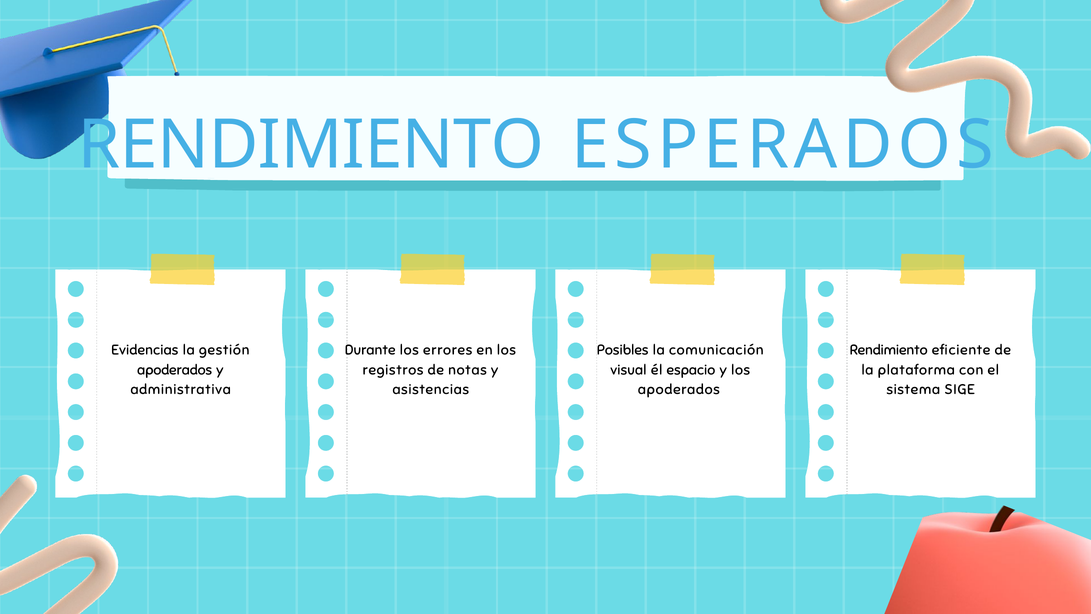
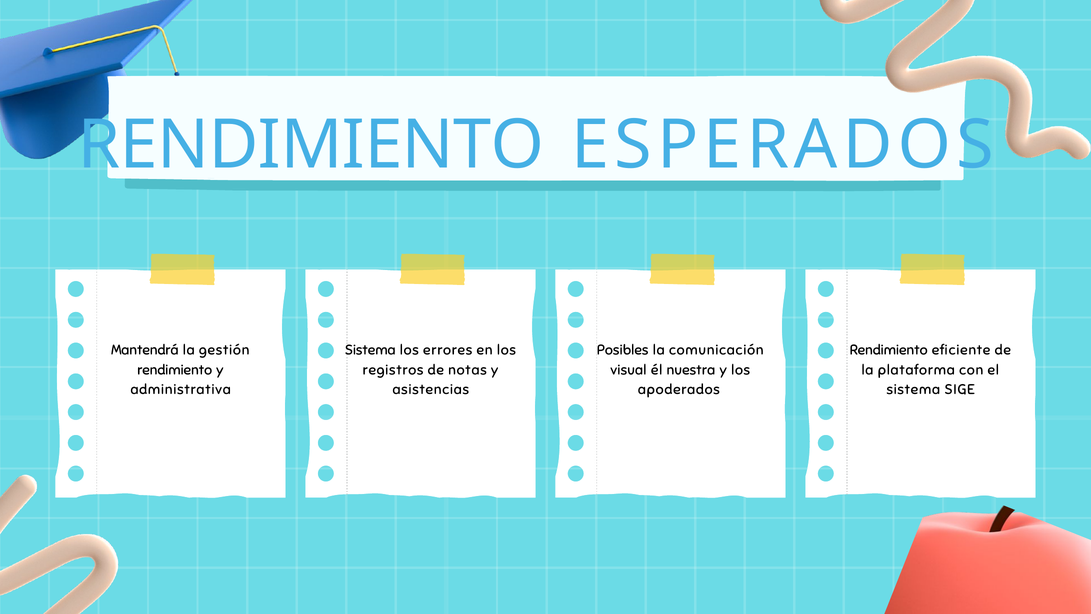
Evidencias: Evidencias -> Mantendrá
Durante at (370, 350): Durante -> Sistema
apoderados at (175, 370): apoderados -> rendimiento
espacio: espacio -> nuestra
